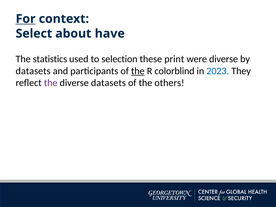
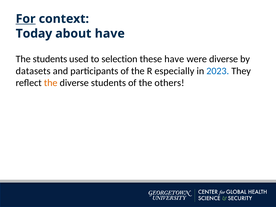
Select: Select -> Today
The statistics: statistics -> students
these print: print -> have
the at (138, 71) underline: present -> none
colorblind: colorblind -> especially
the at (51, 83) colour: purple -> orange
diverse datasets: datasets -> students
